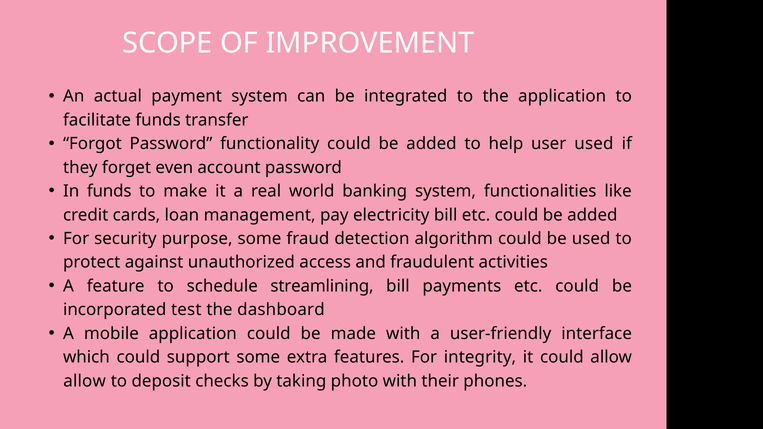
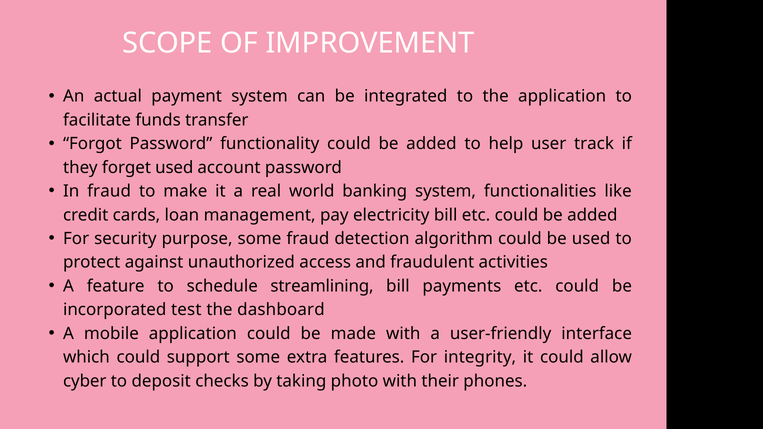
user used: used -> track
forget even: even -> used
In funds: funds -> fraud
allow at (85, 381): allow -> cyber
